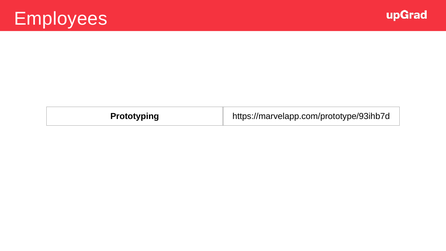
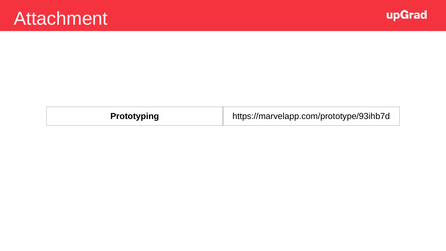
Employees: Employees -> Attachment
